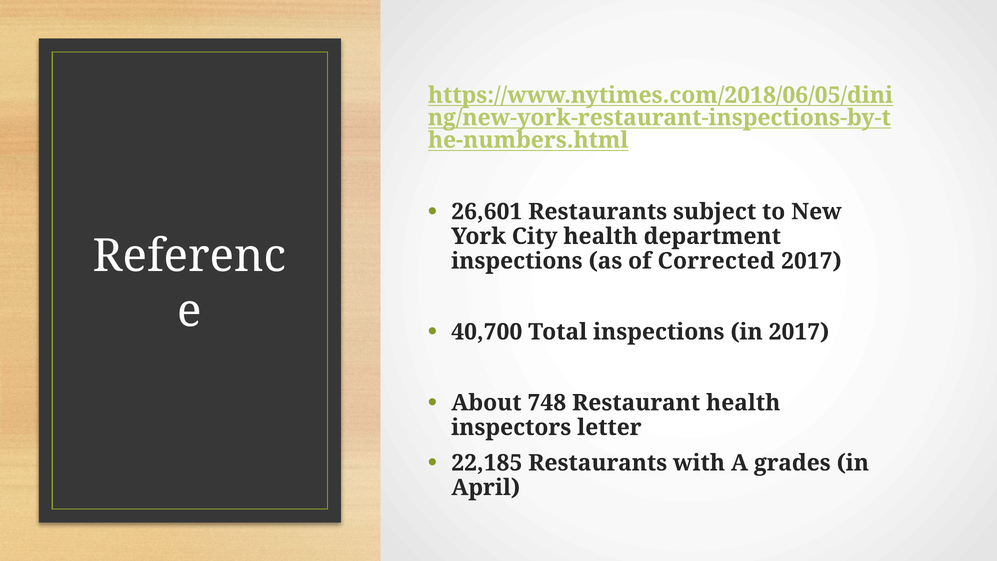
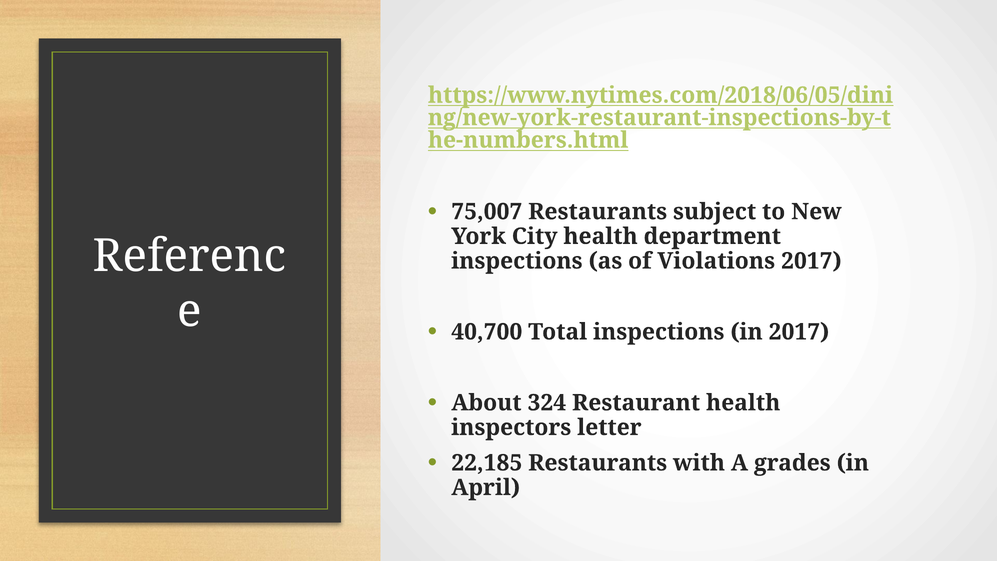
26,601: 26,601 -> 75,007
Corrected: Corrected -> Violations
748: 748 -> 324
